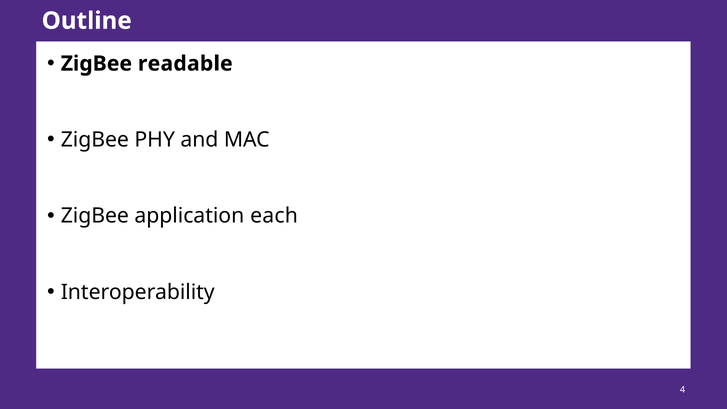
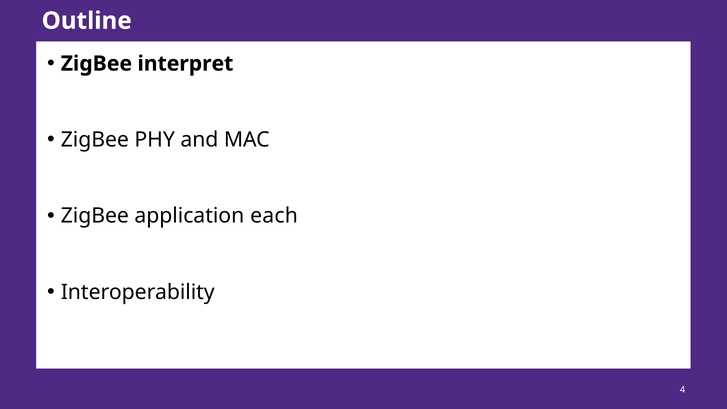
readable: readable -> interpret
